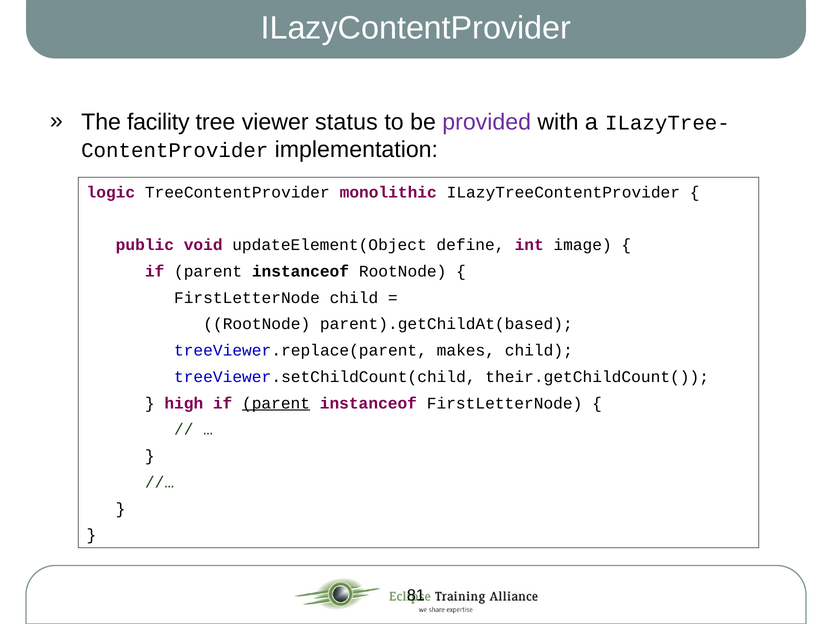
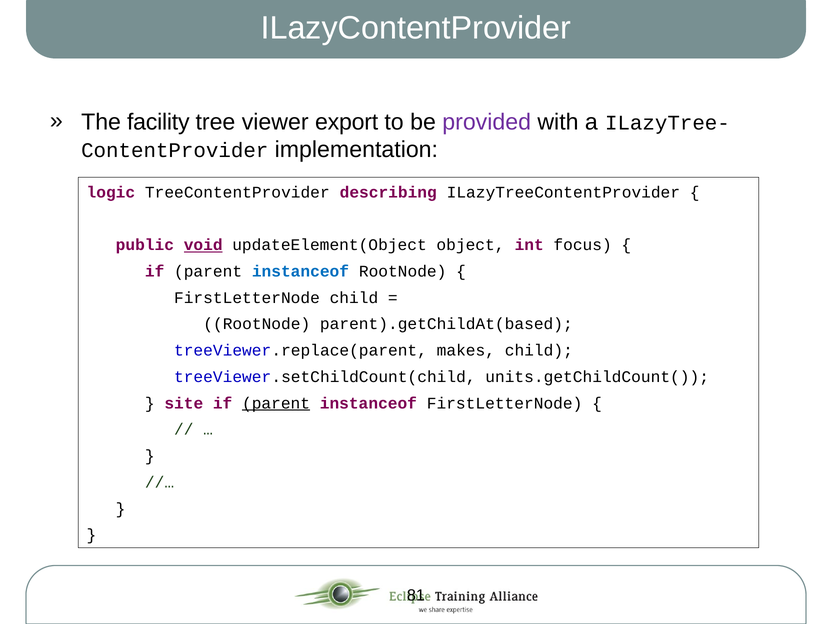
status: status -> export
monolithic: monolithic -> describing
void underline: none -> present
define: define -> object
image: image -> focus
instanceof at (300, 271) colour: black -> blue
their.getChildCount(: their.getChildCount( -> units.getChildCount(
high: high -> site
